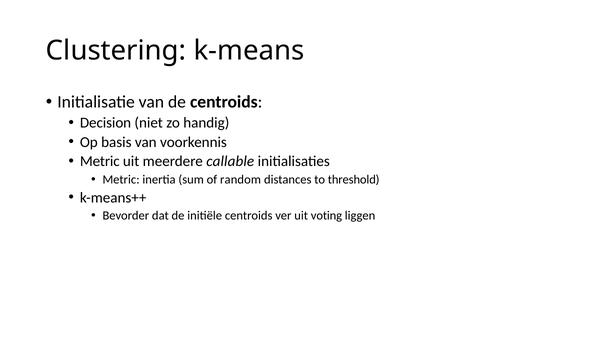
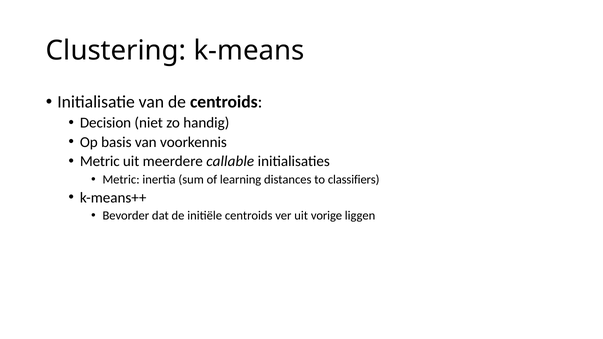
random: random -> learning
threshold: threshold -> classifiers
voting: voting -> vorige
